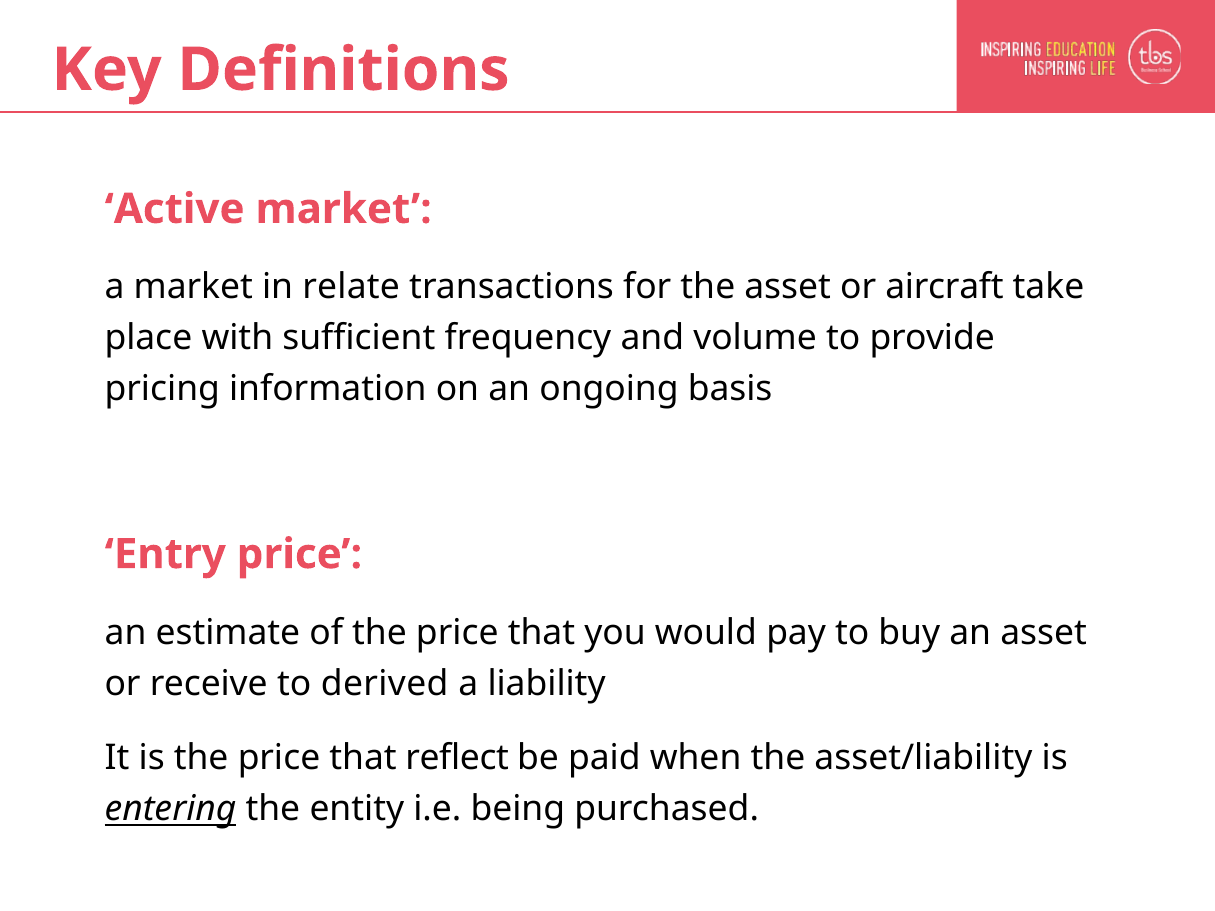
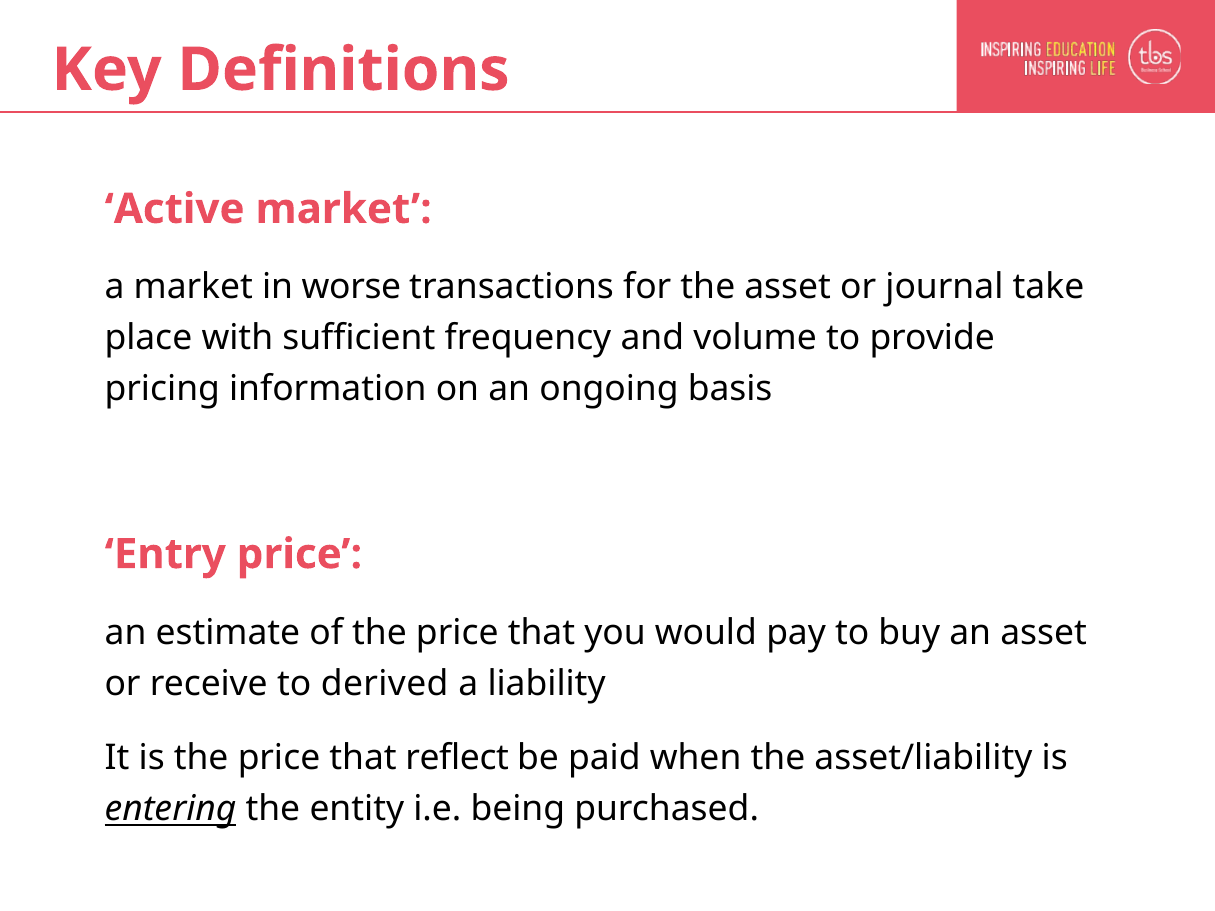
relate: relate -> worse
aircraft: aircraft -> journal
